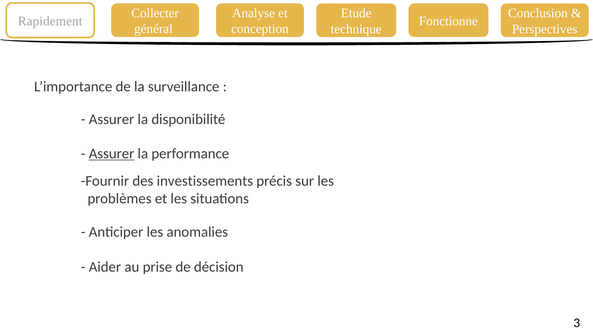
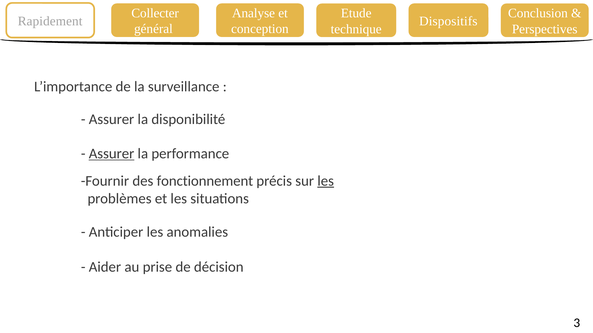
Fonctionne: Fonctionne -> Dispositifs
investissements: investissements -> fonctionnement
les at (326, 181) underline: none -> present
